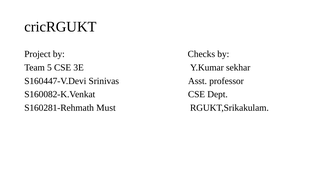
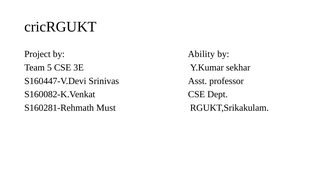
Checks: Checks -> Ability
